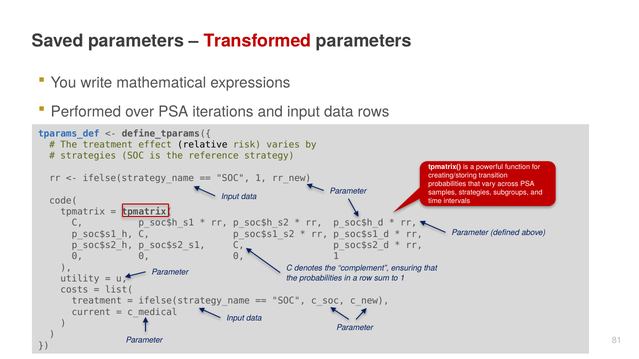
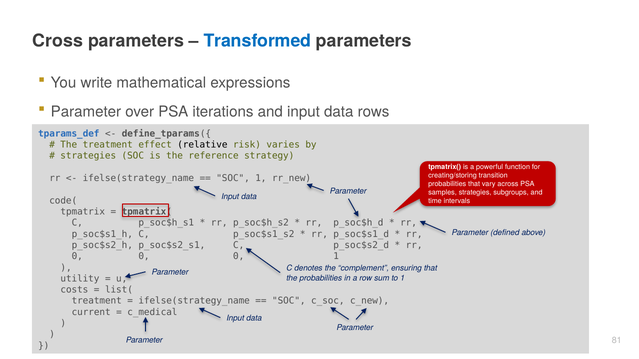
Saved: Saved -> Cross
Transformed colour: red -> blue
Performed at (86, 112): Performed -> Parameter
